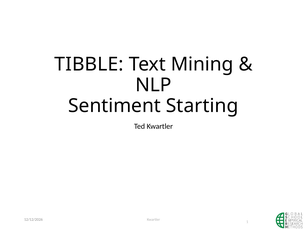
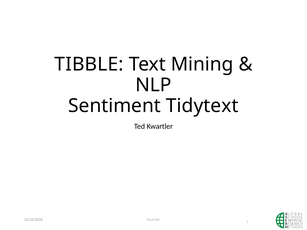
Starting: Starting -> Tidytext
